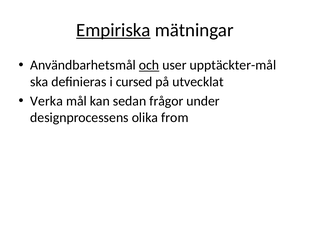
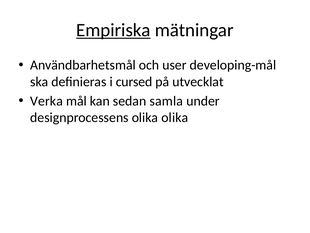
och underline: present -> none
upptäckter-mål: upptäckter-mål -> developing-mål
frågor: frågor -> samla
olika from: from -> olika
